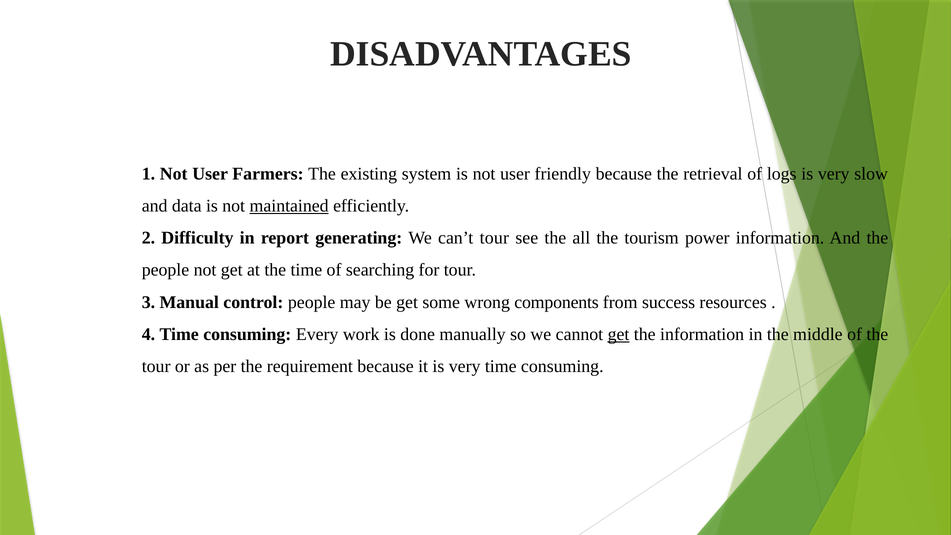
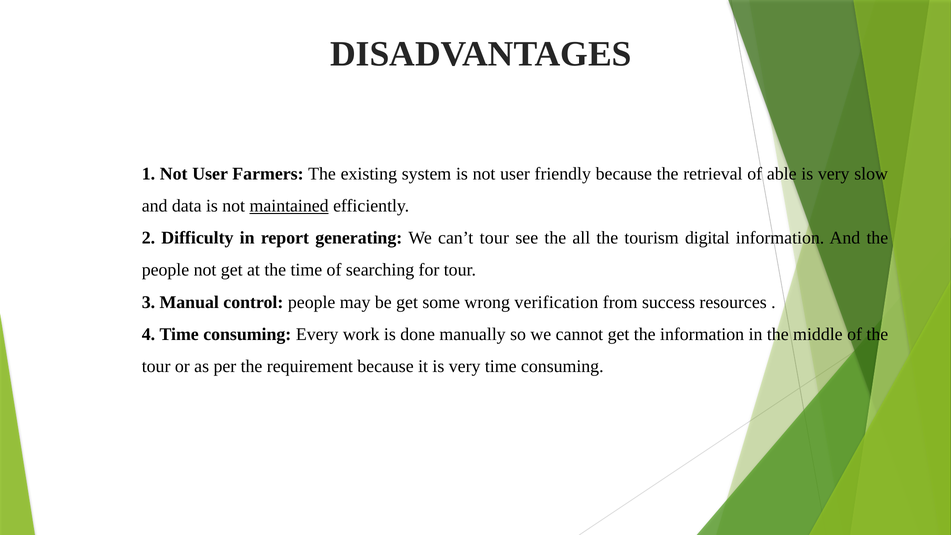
logs: logs -> able
power: power -> digital
components: components -> verification
get at (619, 334) underline: present -> none
